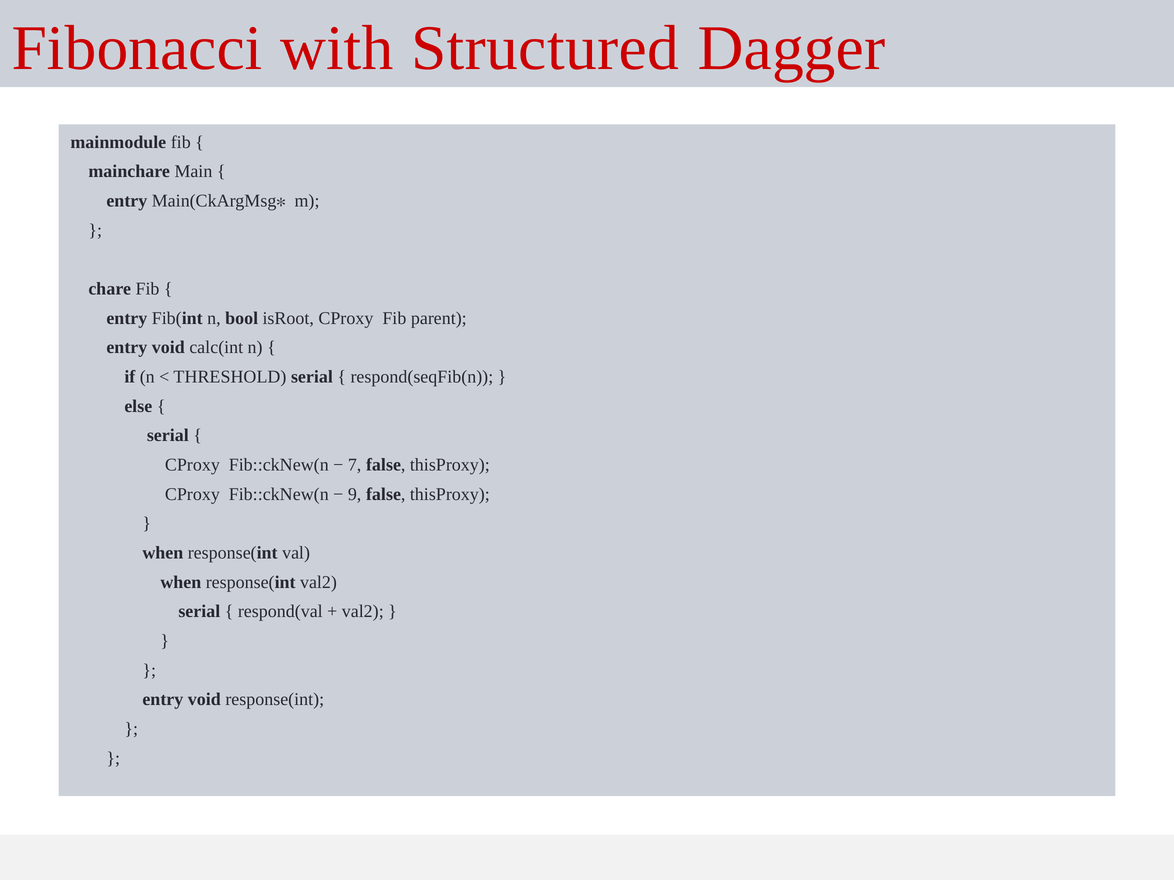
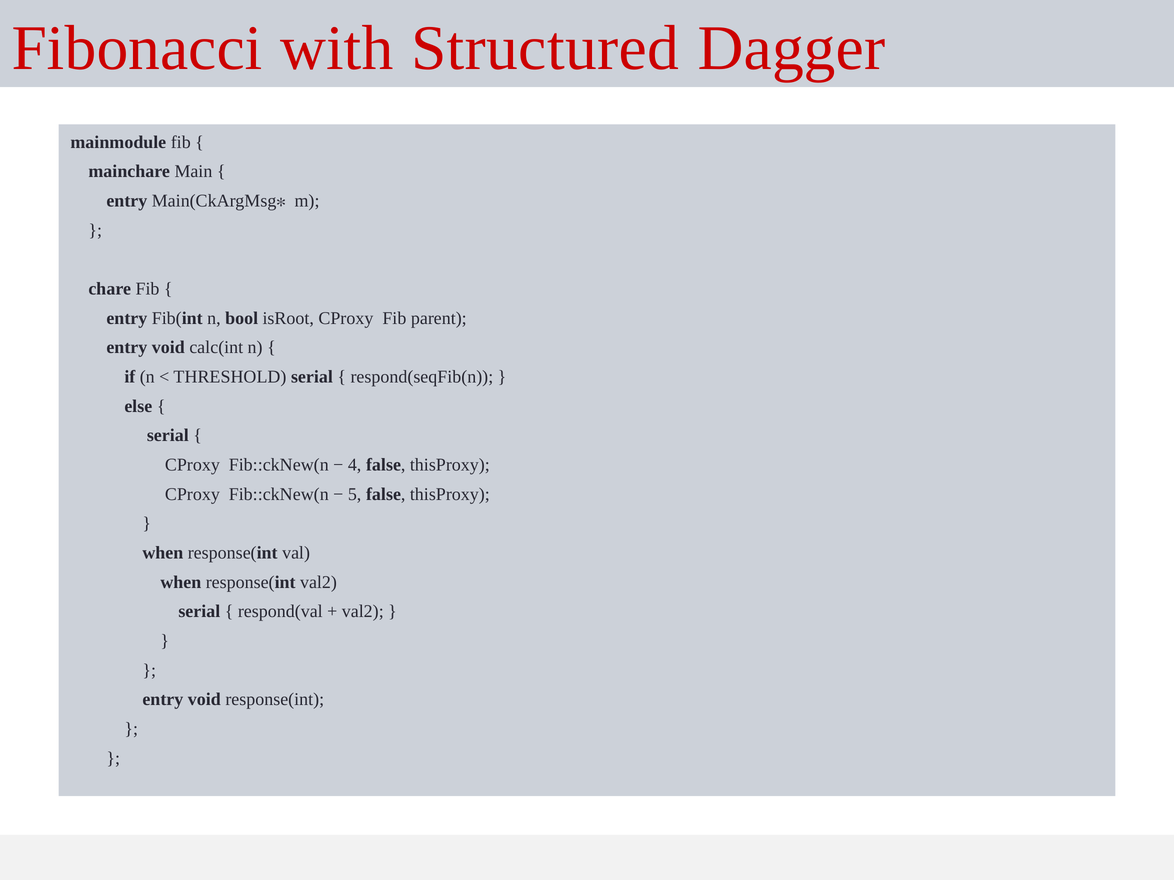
7: 7 -> 4
9: 9 -> 5
